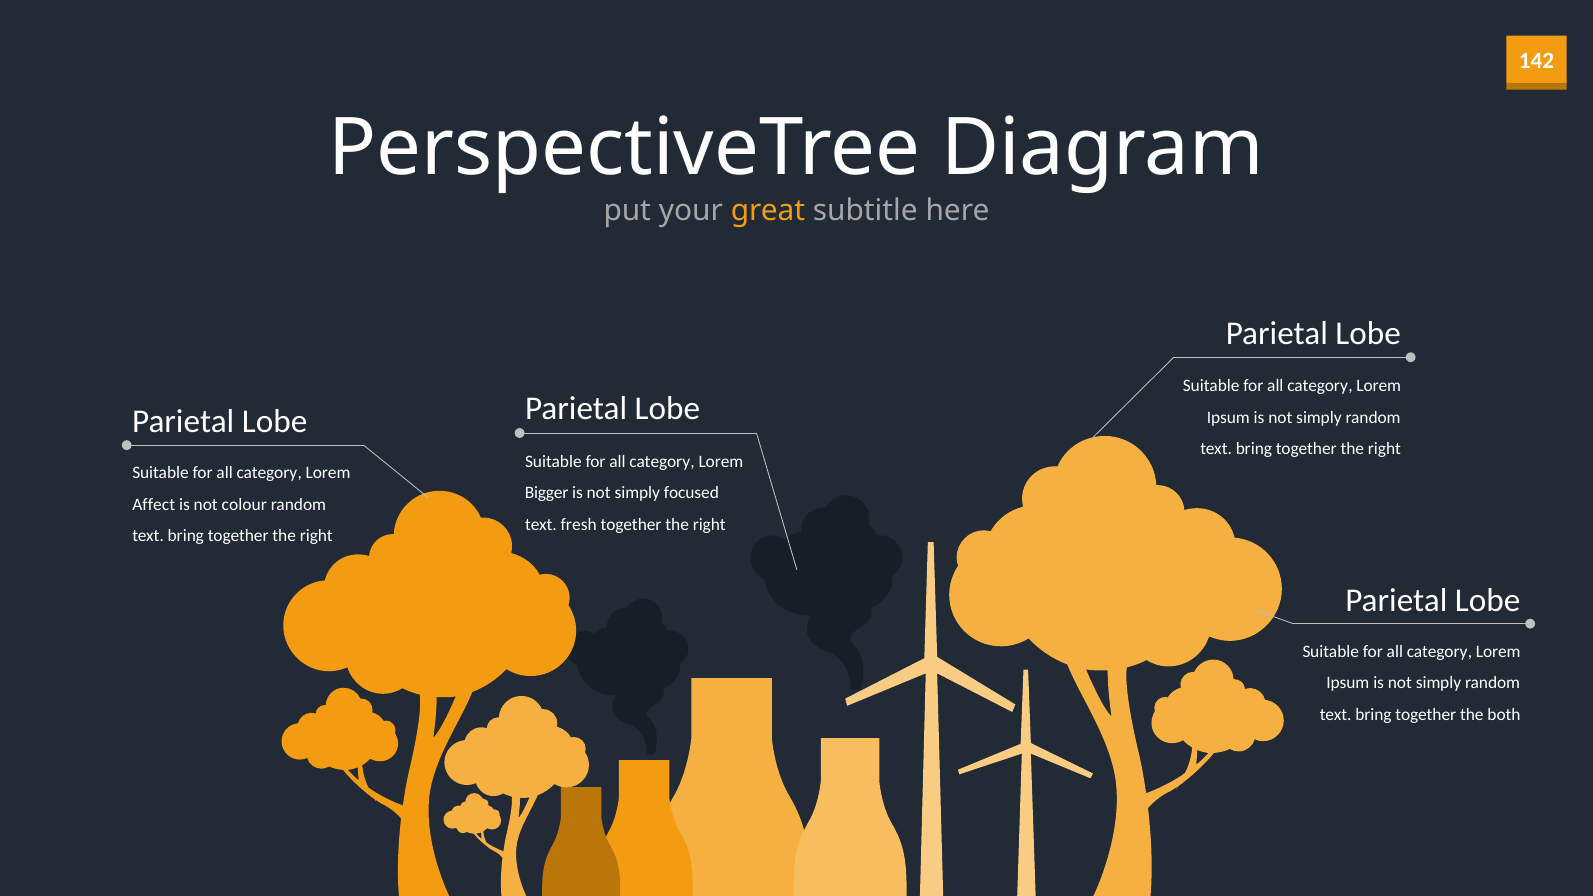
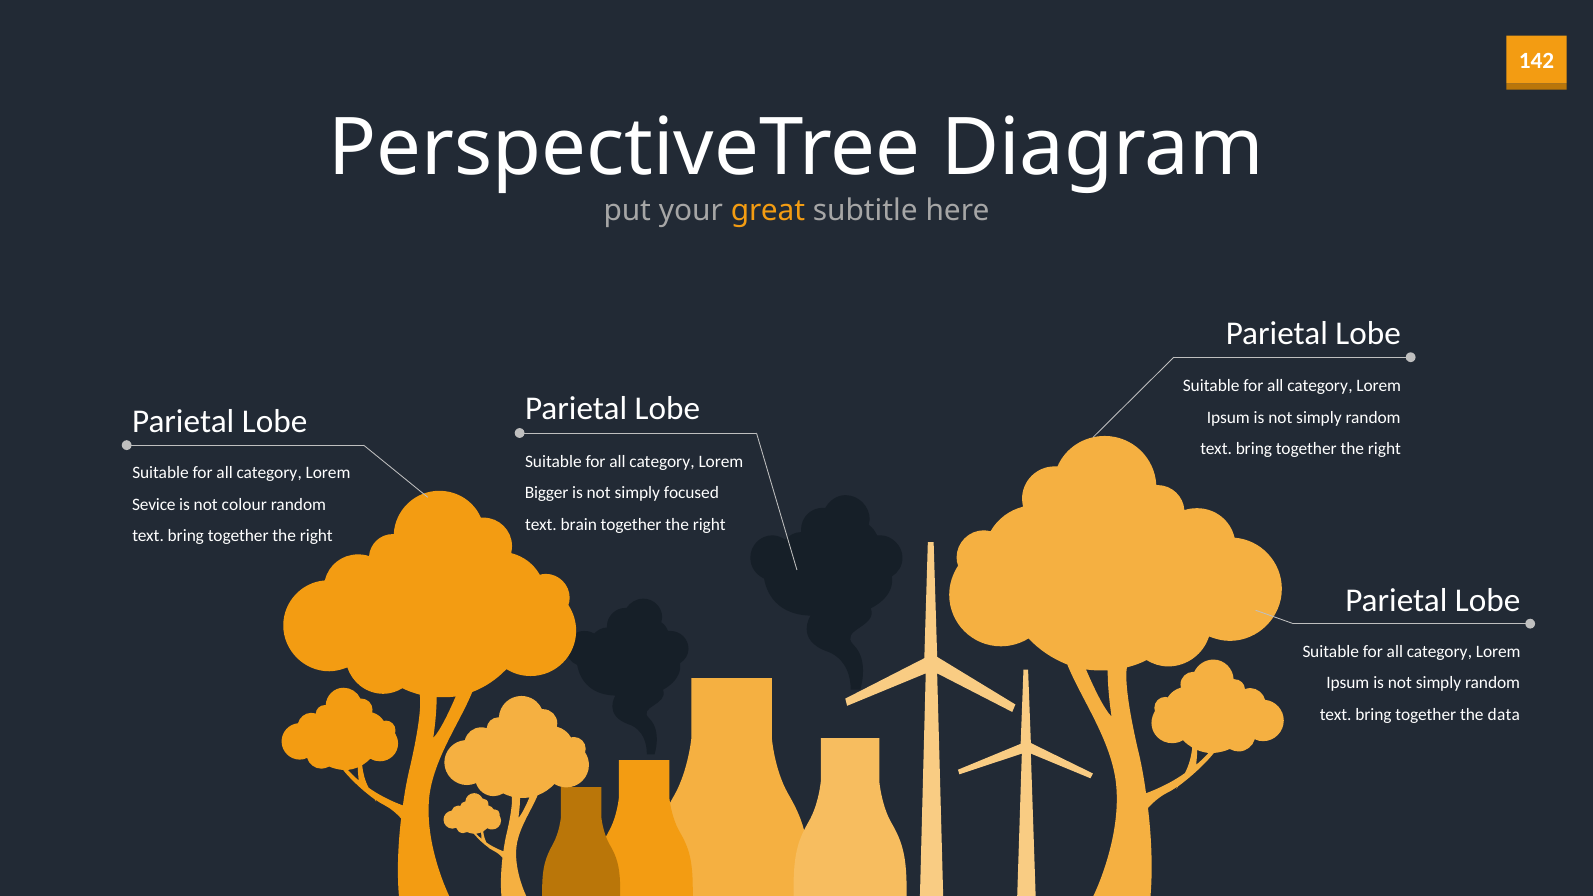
Affect: Affect -> Sevice
fresh: fresh -> brain
both: both -> data
